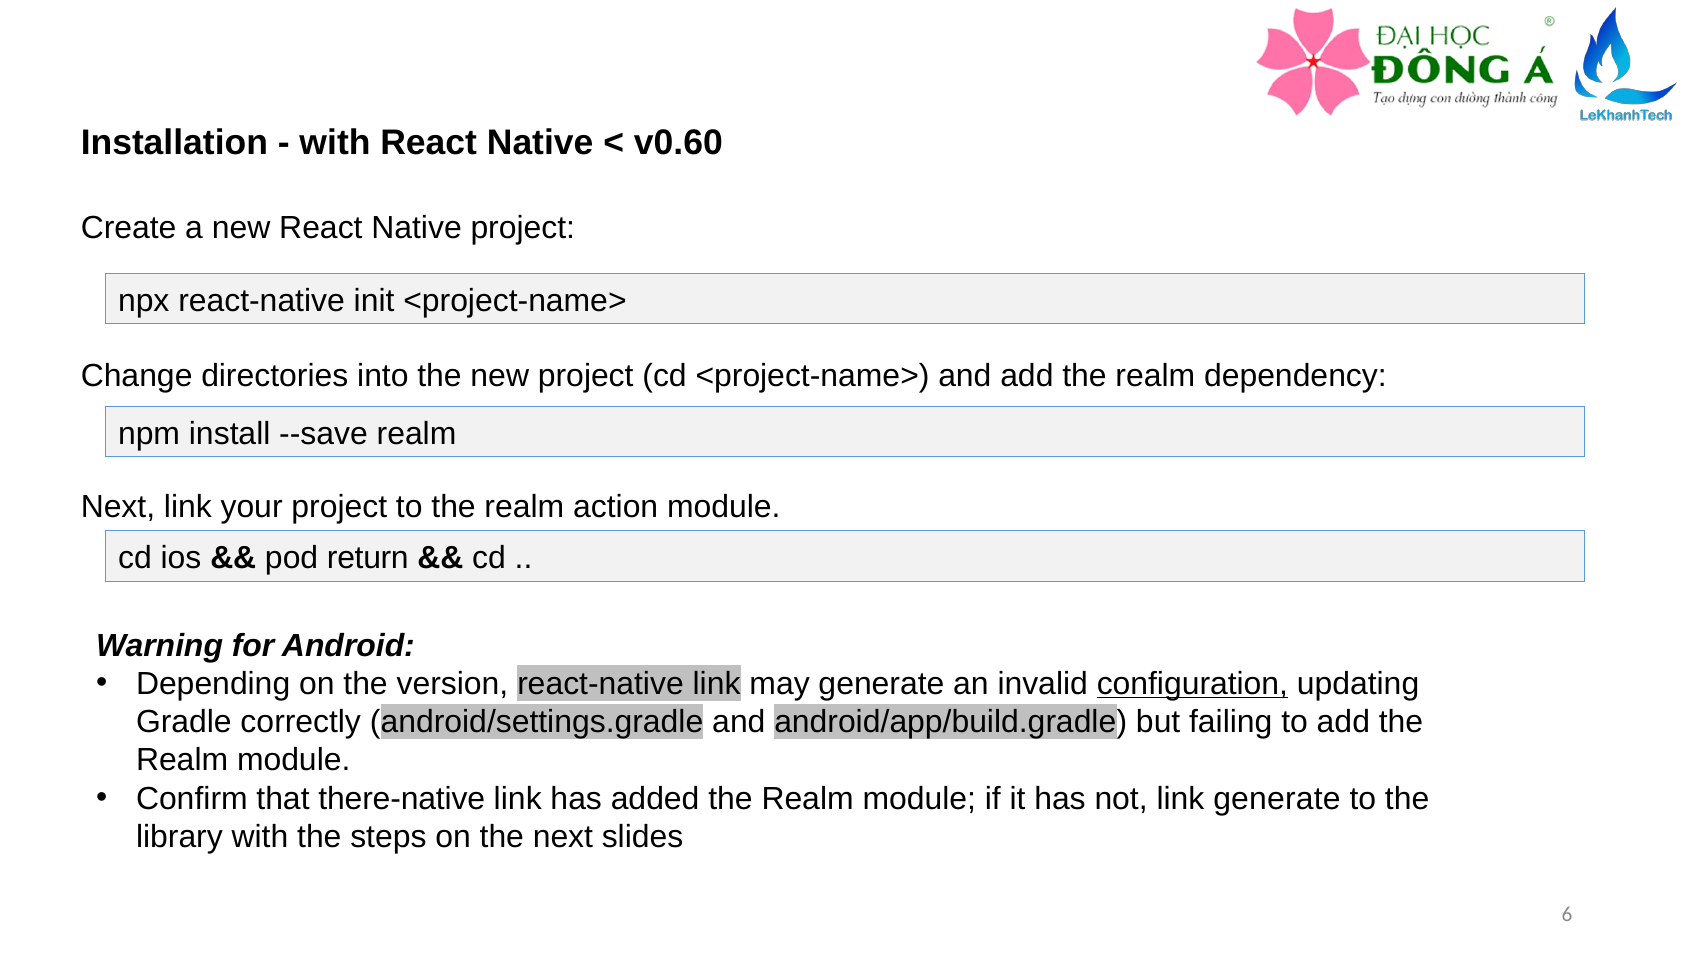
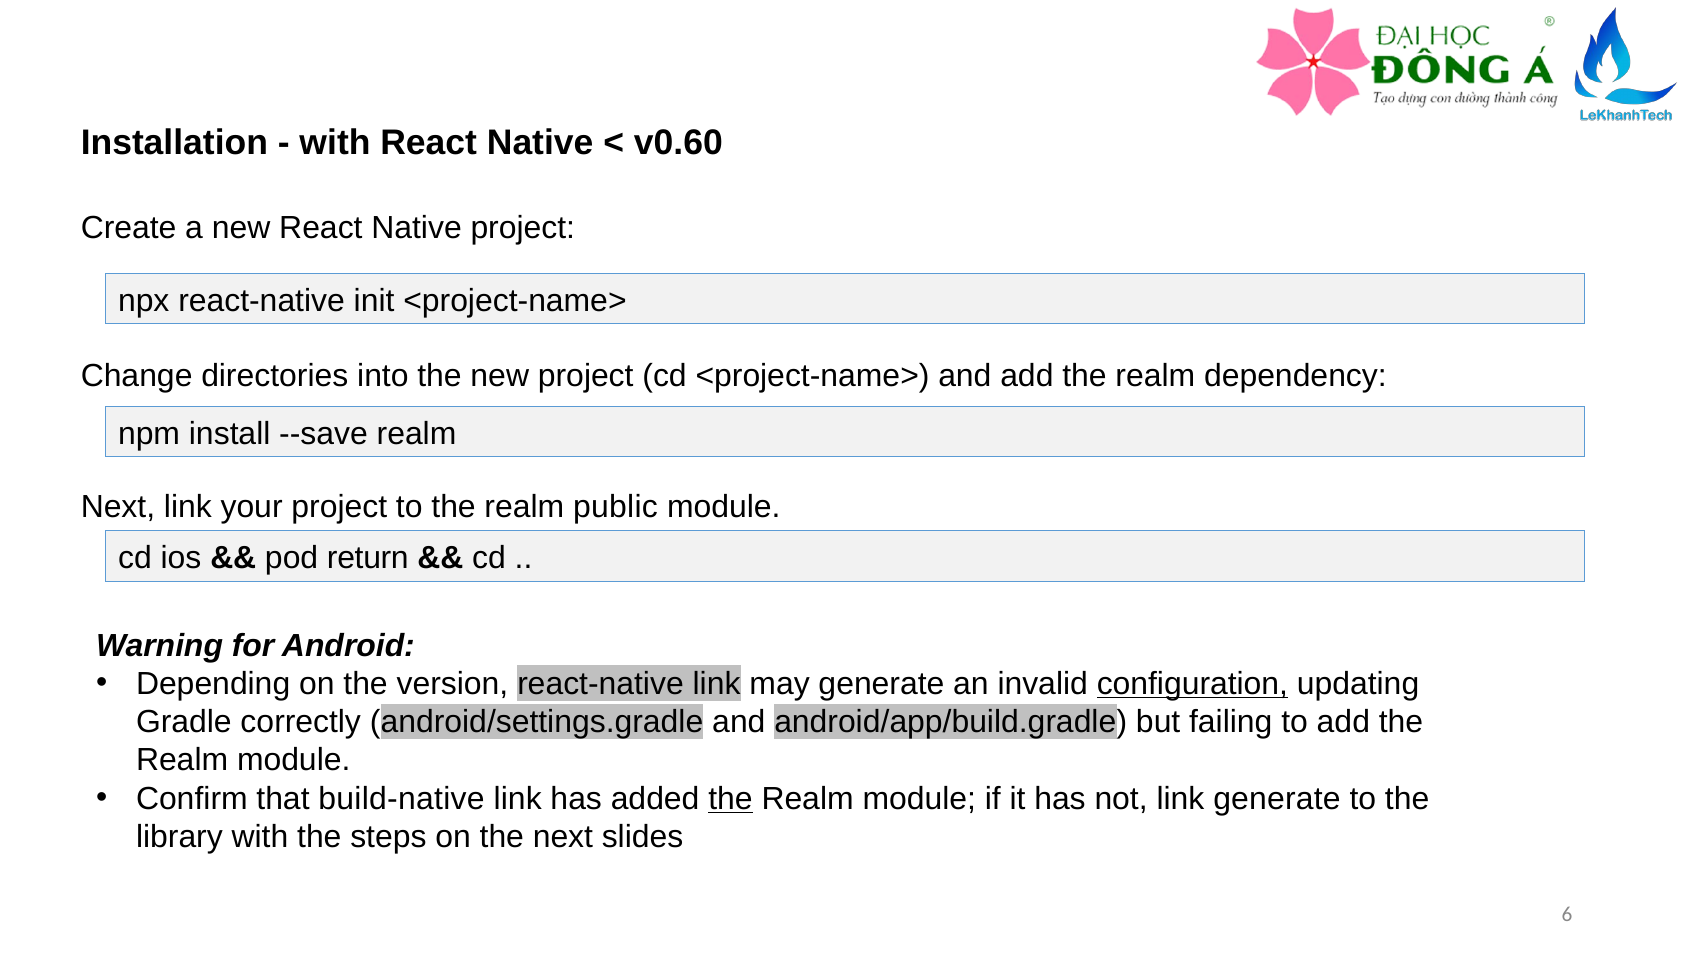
action: action -> public
there-native: there-native -> build-native
the at (731, 798) underline: none -> present
